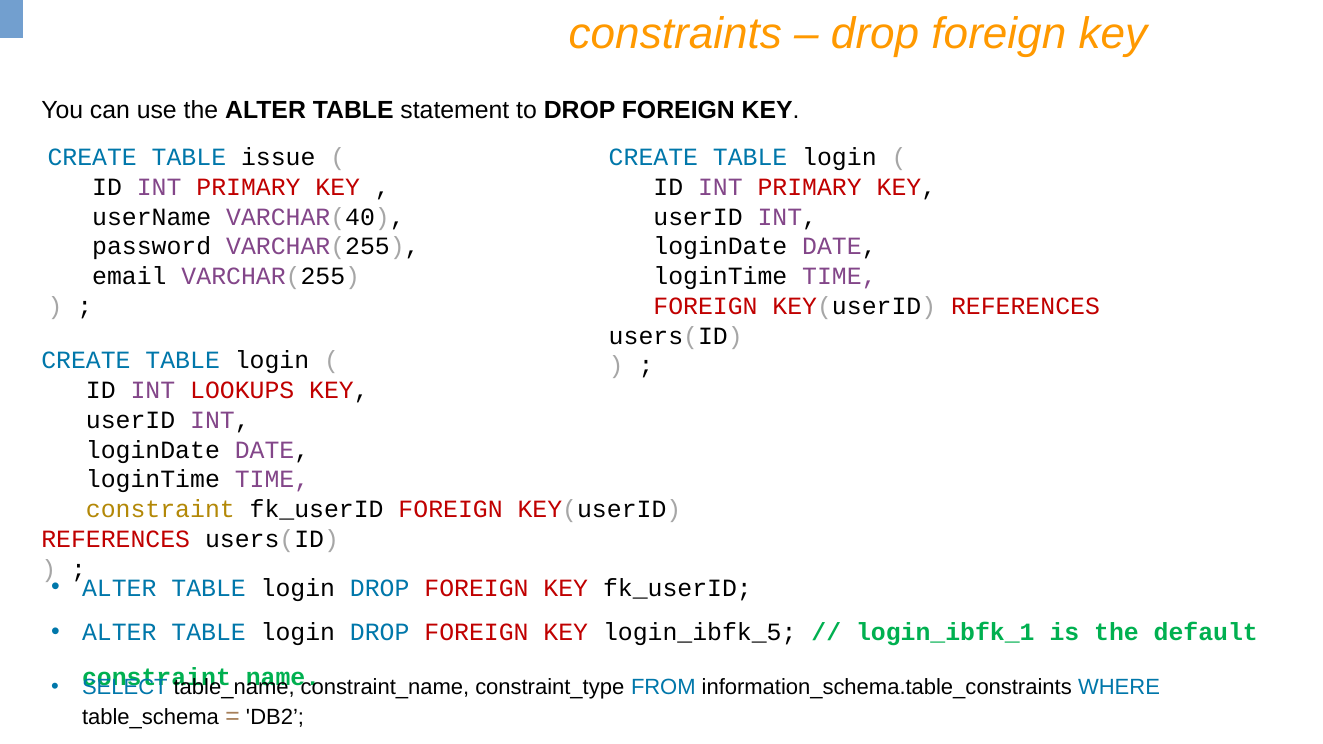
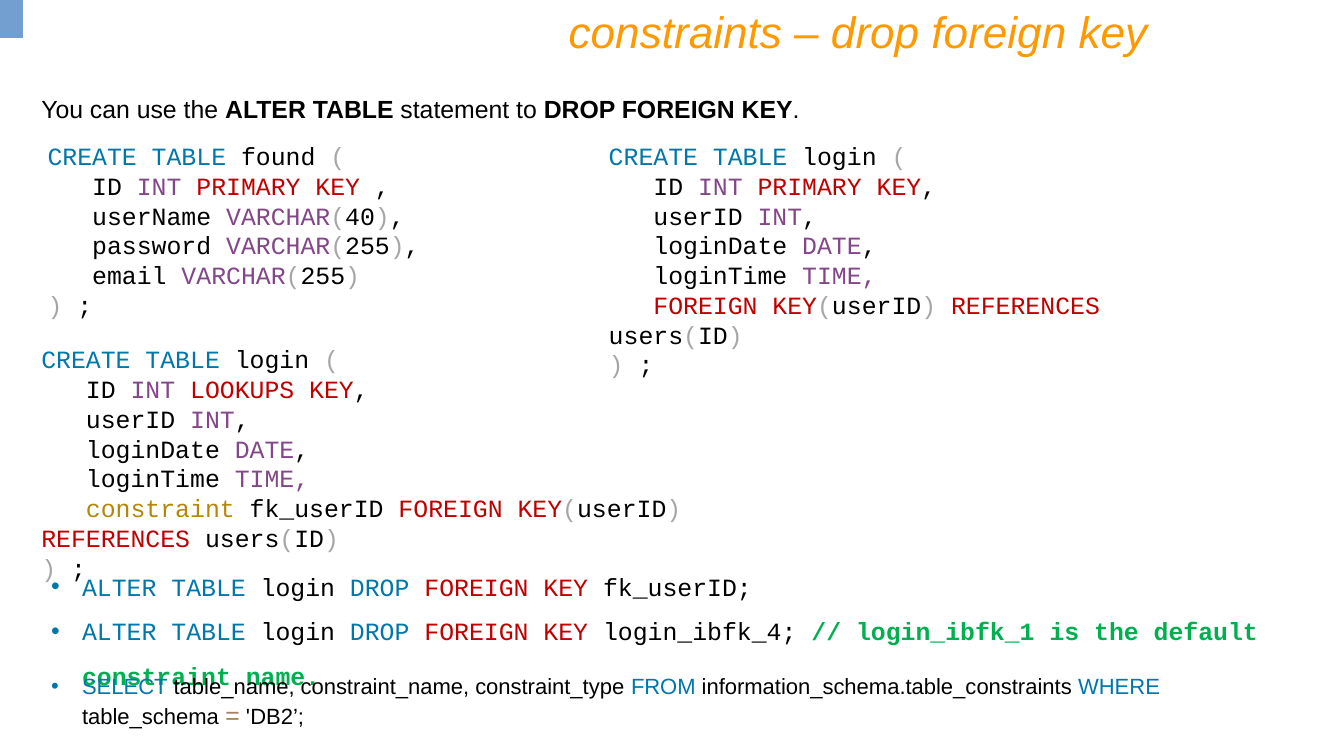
issue: issue -> found
login_ibfk_5: login_ibfk_5 -> login_ibfk_4
